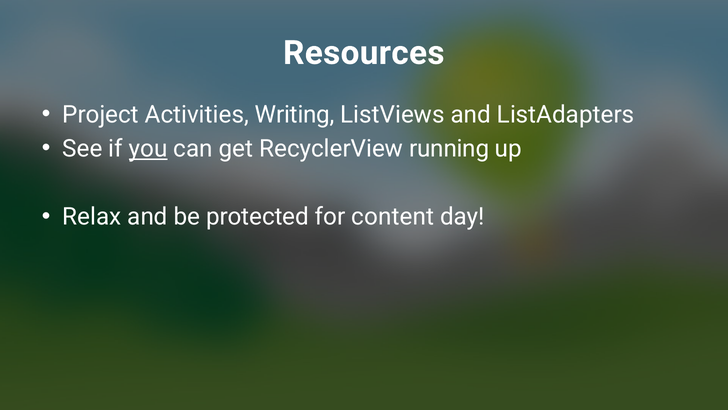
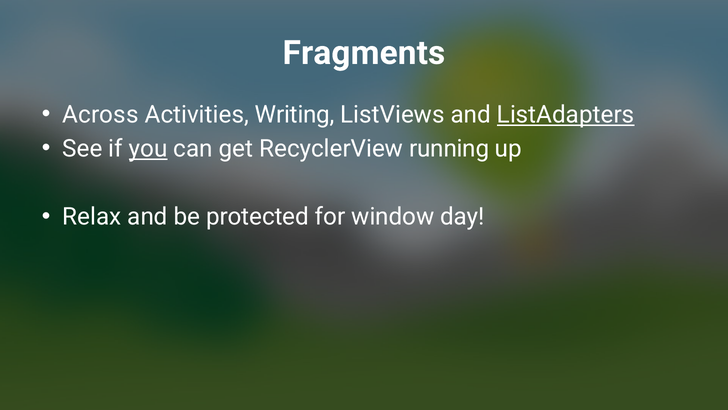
Resources: Resources -> Fragments
Project: Project -> Across
ListAdapters underline: none -> present
content: content -> window
